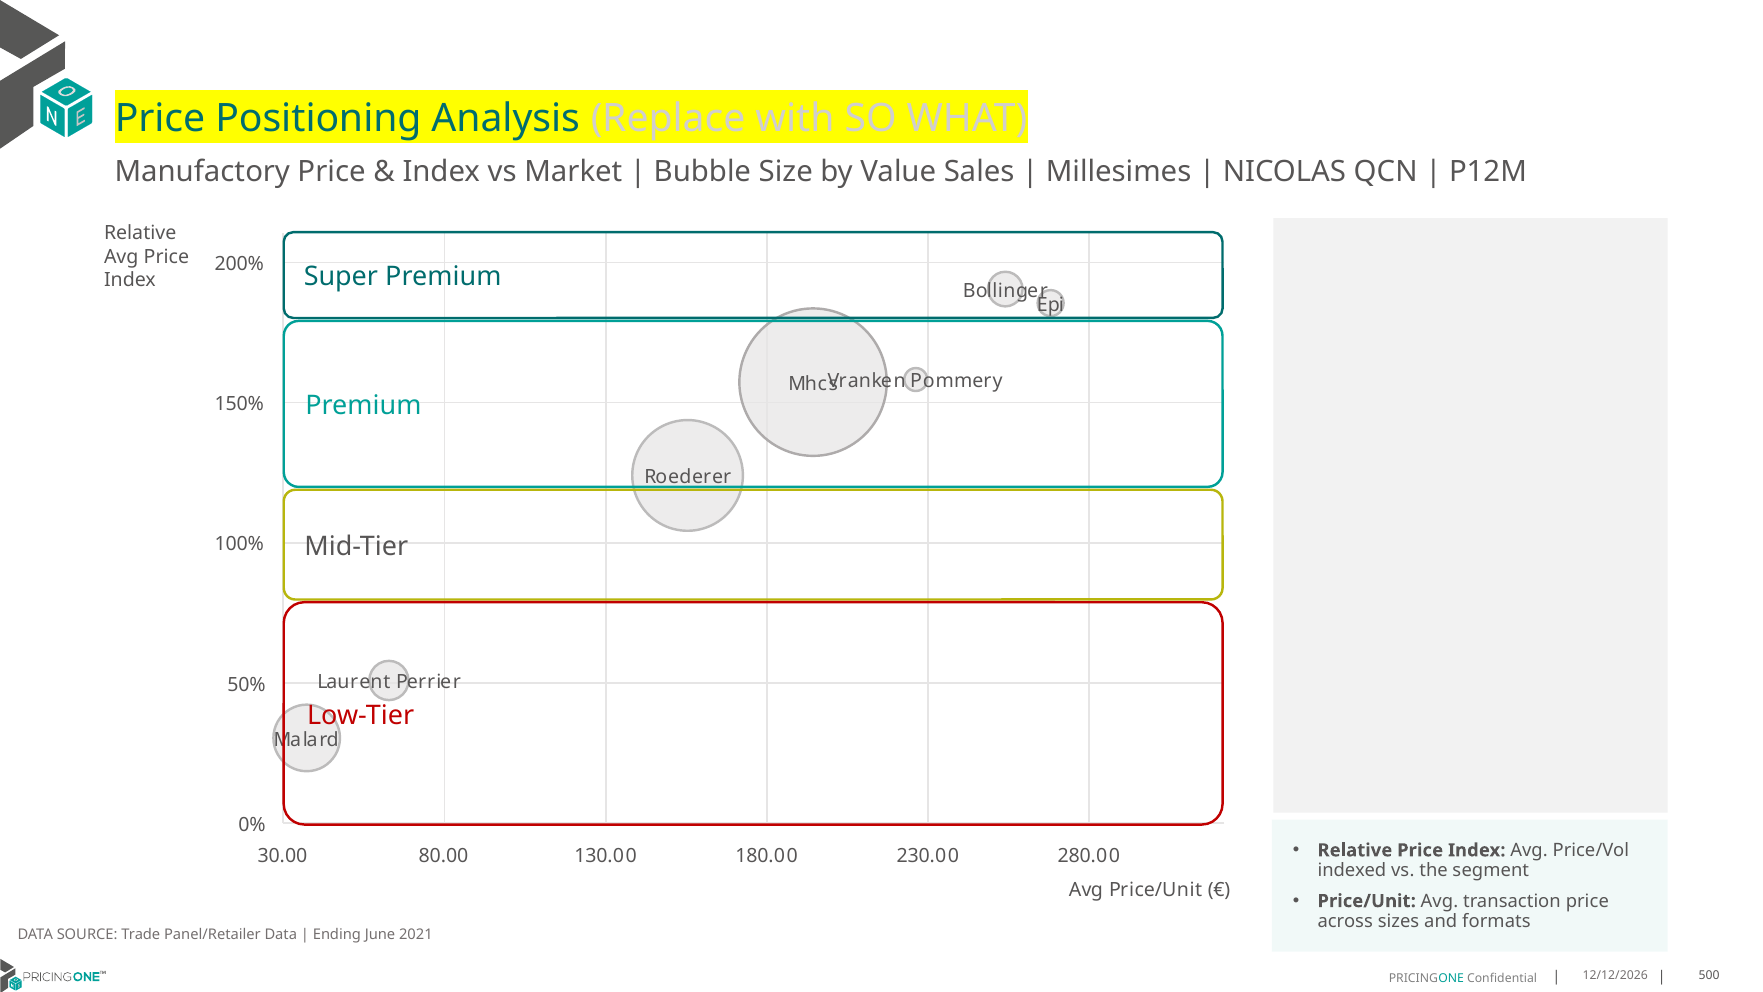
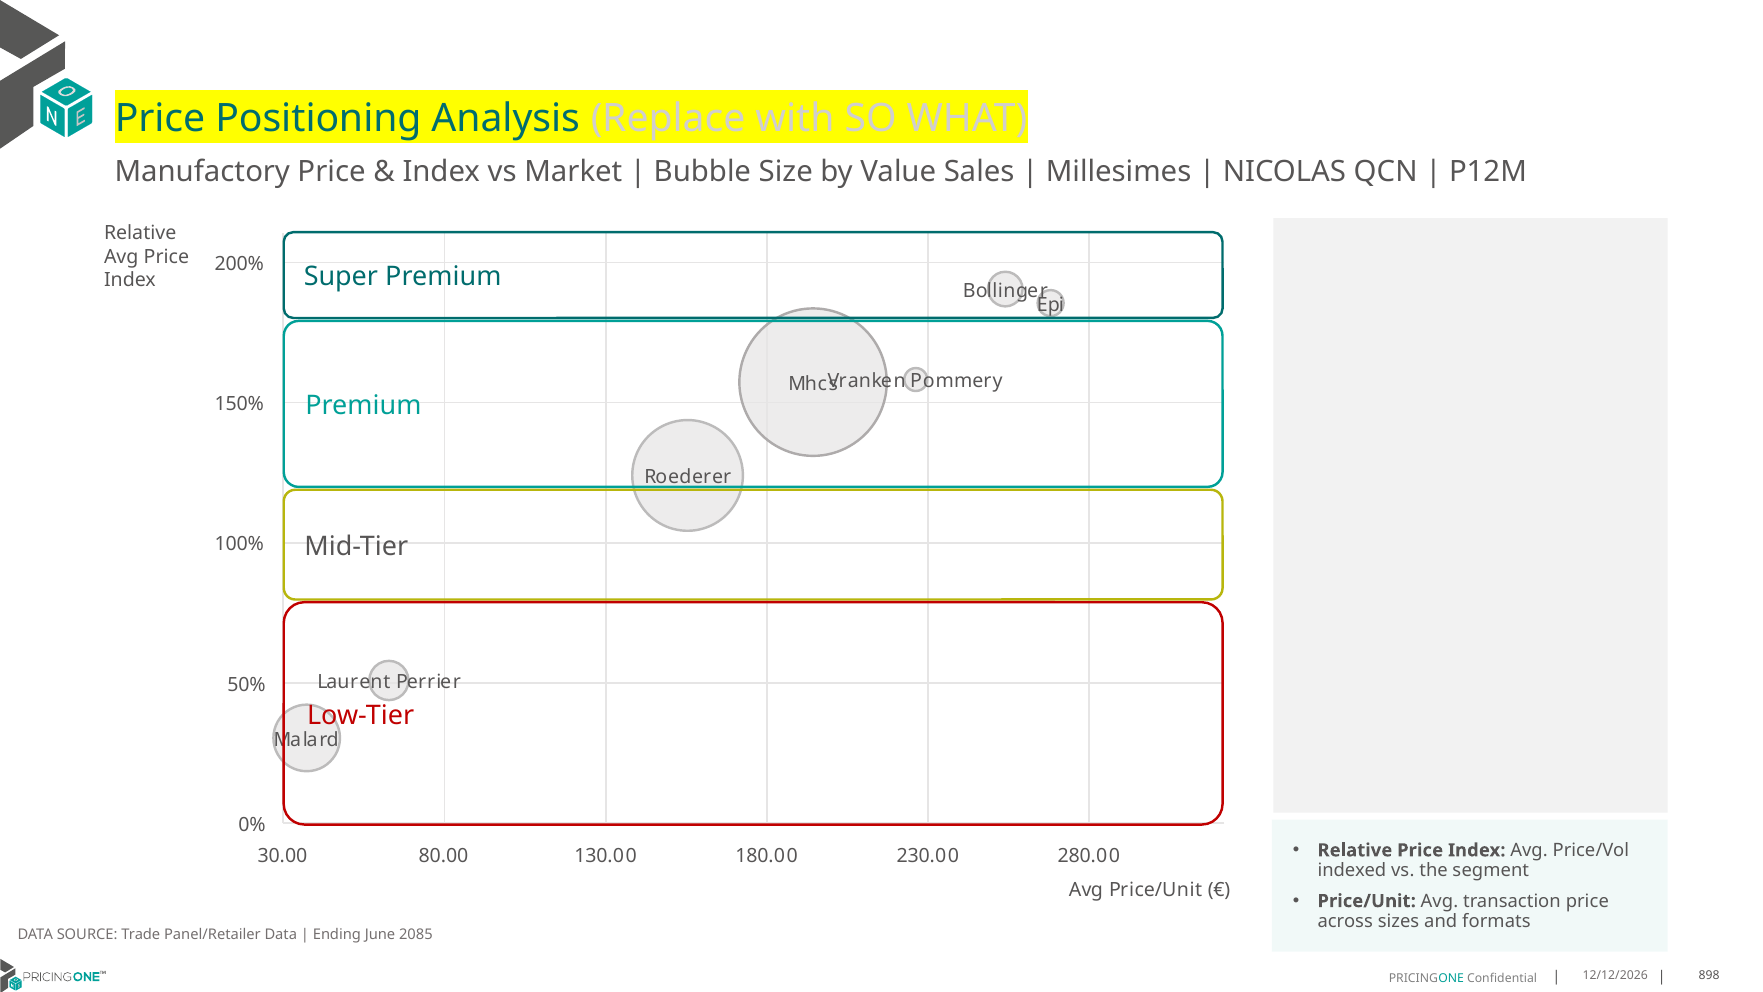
2021: 2021 -> 2085
500: 500 -> 898
